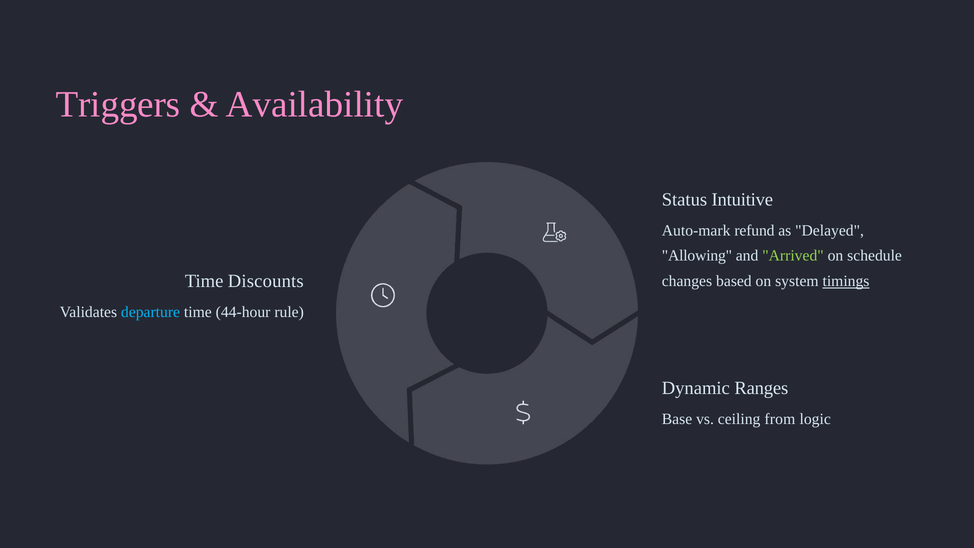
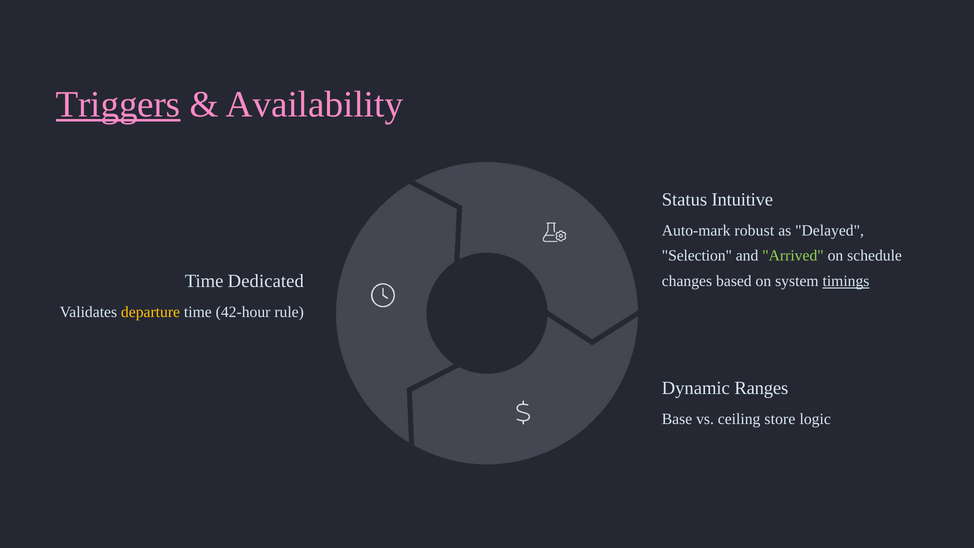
Triggers underline: none -> present
refund: refund -> robust
Allowing: Allowing -> Selection
Discounts: Discounts -> Dedicated
departure colour: light blue -> yellow
44-hour: 44-hour -> 42-hour
from: from -> store
